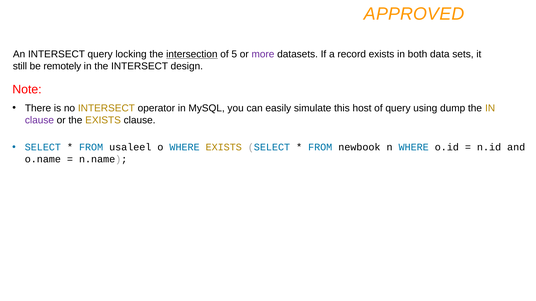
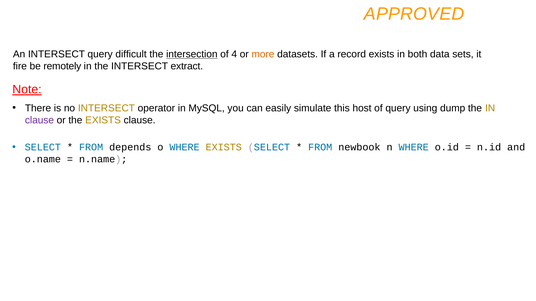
locking: locking -> difficult
5: 5 -> 4
more colour: purple -> orange
still: still -> fire
design: design -> extract
Note underline: none -> present
usaleel: usaleel -> depends
